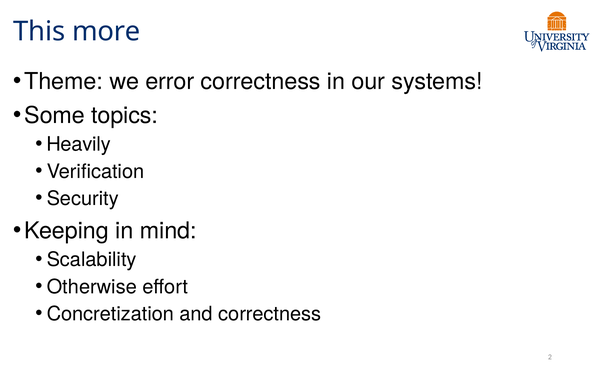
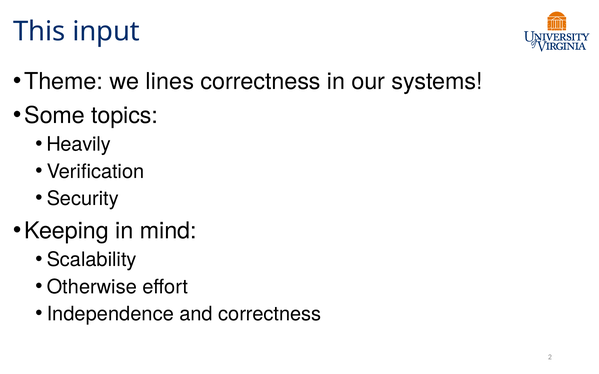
more: more -> input
error: error -> lines
Concretization: Concretization -> Independence
